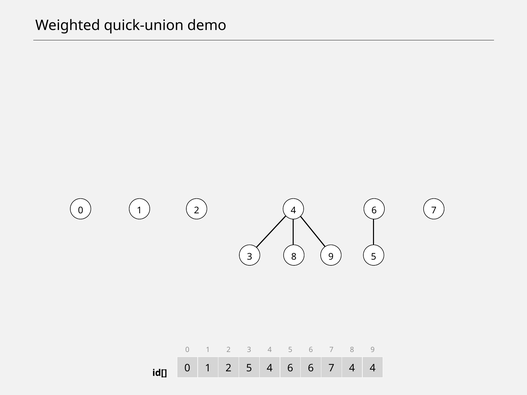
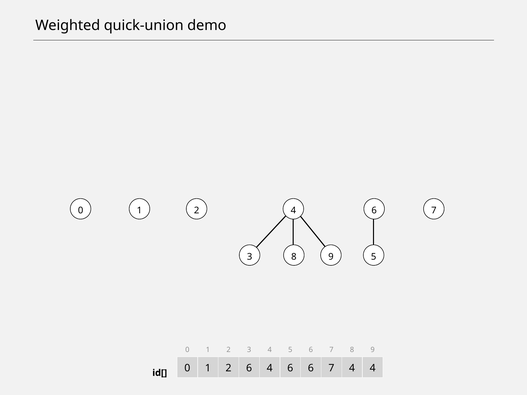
5 at (249, 368): 5 -> 6
